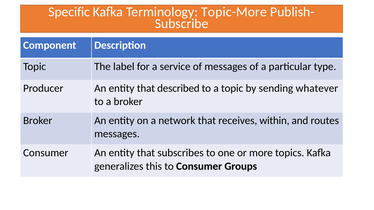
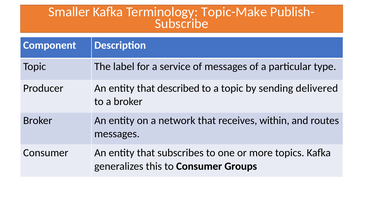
Specific: Specific -> Smaller
Topic-More: Topic-More -> Topic-Make
whatever: whatever -> delivered
